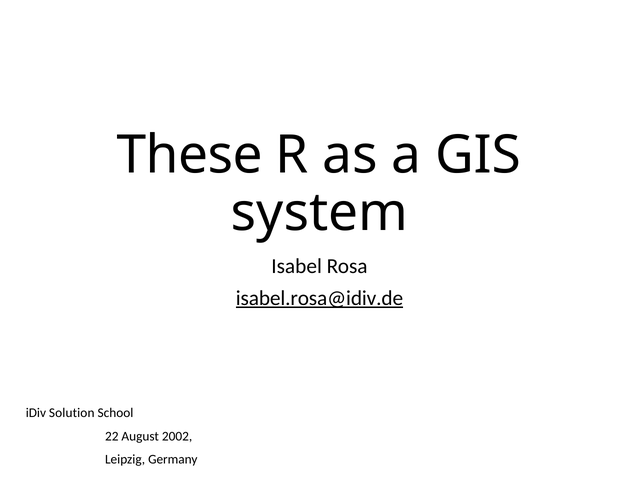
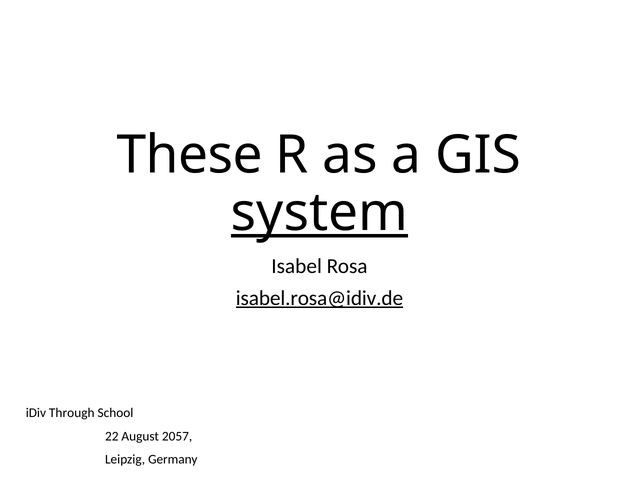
system underline: none -> present
Solution: Solution -> Through
2002: 2002 -> 2057
